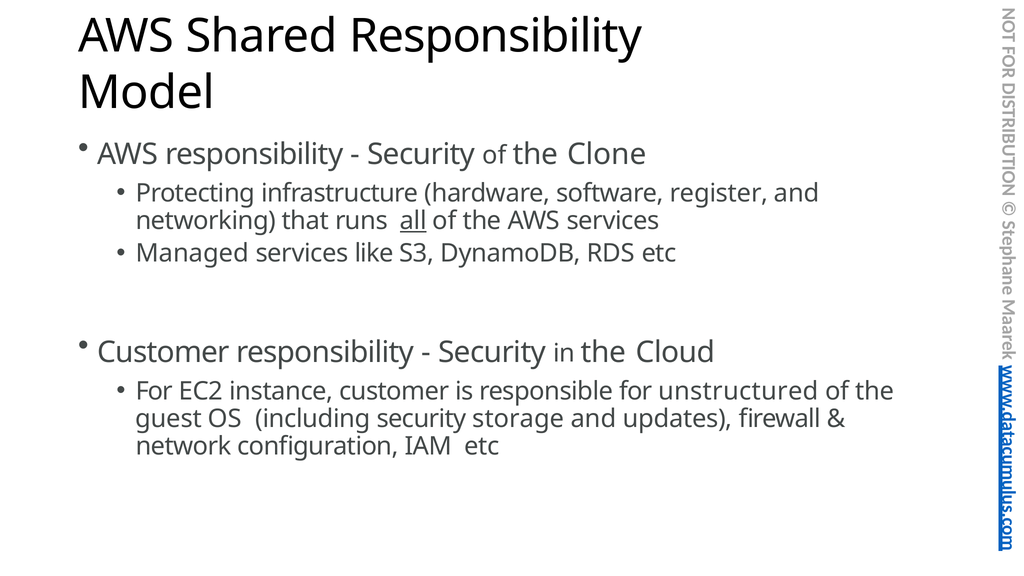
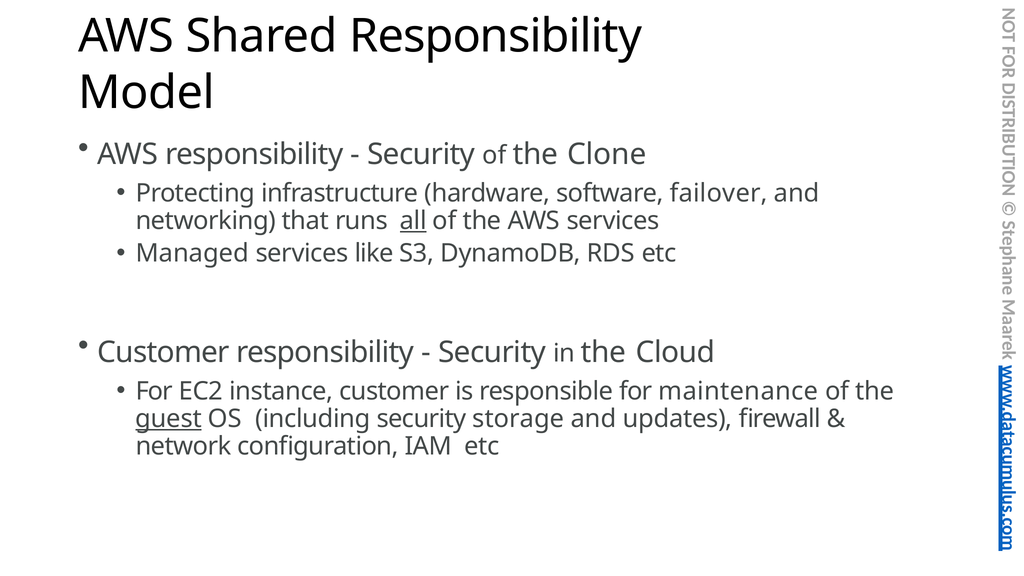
register: register -> failover
unstructured: unstructured -> maintenance
guest underline: none -> present
